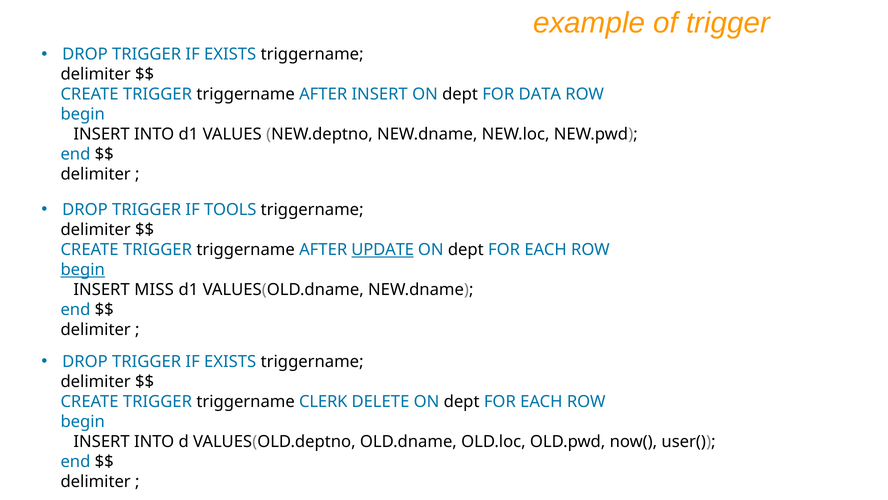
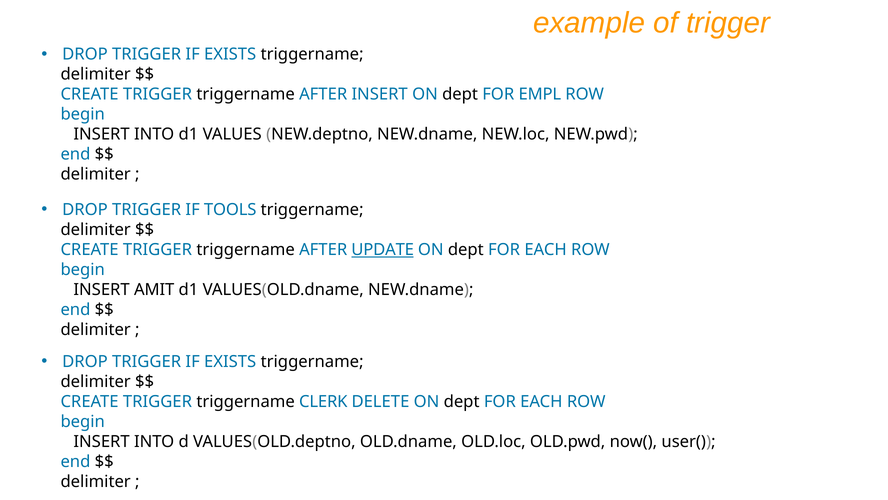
DATA: DATA -> EMPL
begin at (83, 269) underline: present -> none
MISS: MISS -> AMIT
